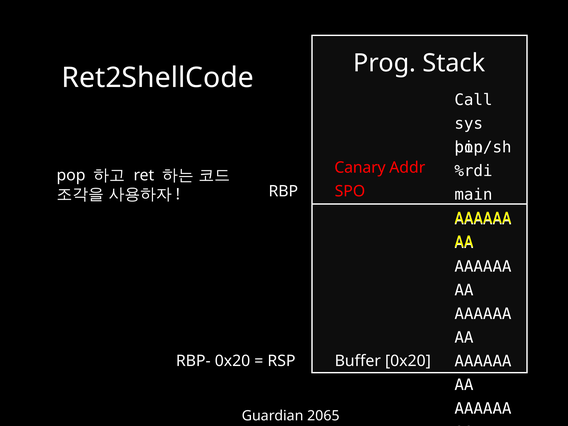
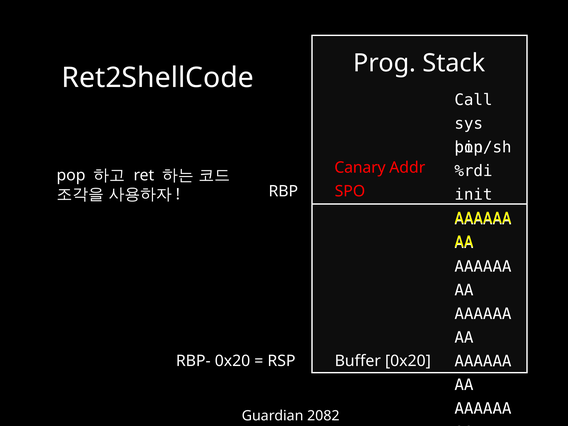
main: main -> init
2065: 2065 -> 2082
